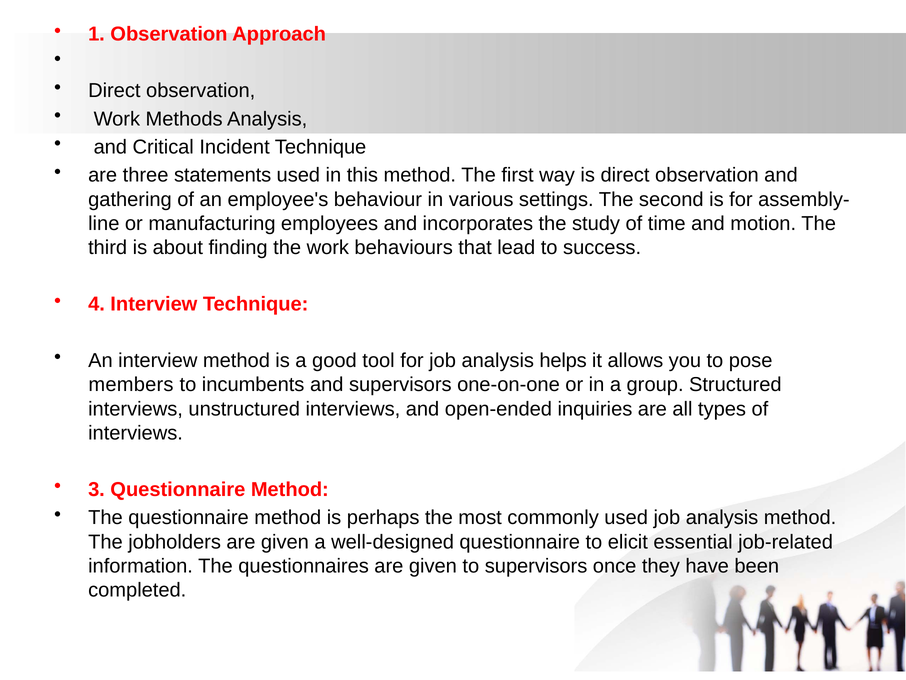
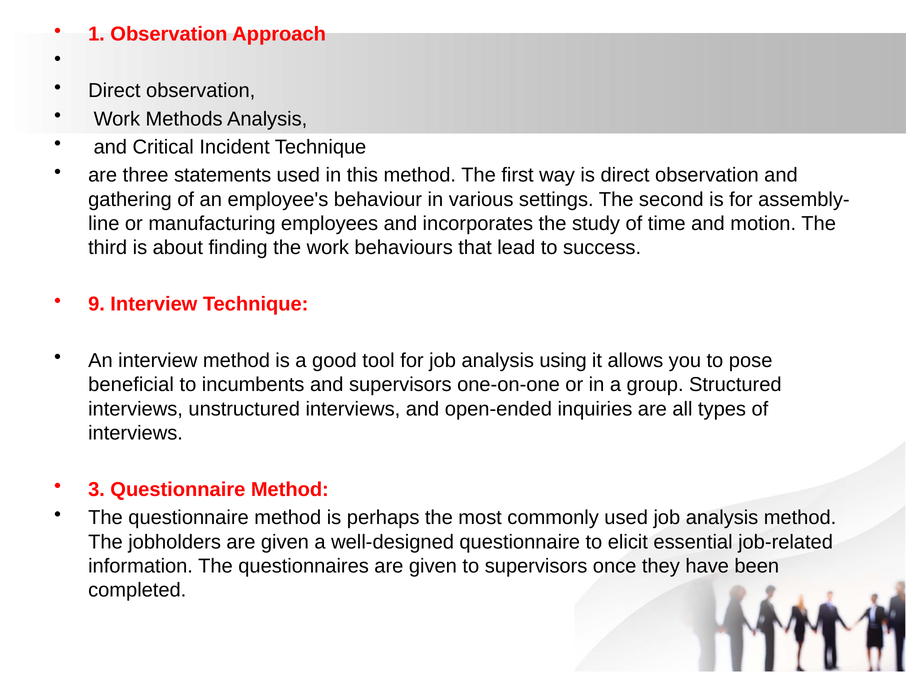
4: 4 -> 9
helps: helps -> using
members: members -> beneficial
